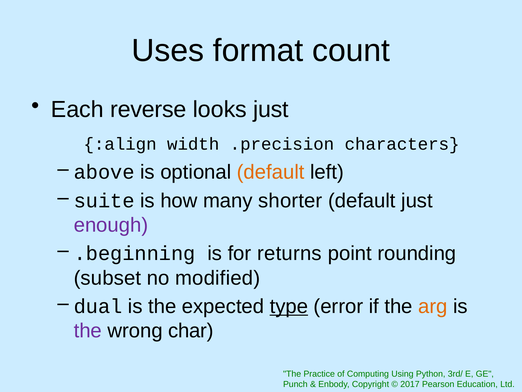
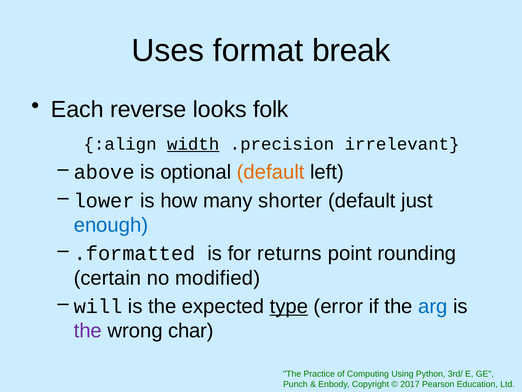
count: count -> break
looks just: just -> folk
width underline: none -> present
characters: characters -> irrelevant
suite: suite -> lower
enough colour: purple -> blue
.beginning: .beginning -> .formatted
subset: subset -> certain
dual: dual -> will
arg colour: orange -> blue
